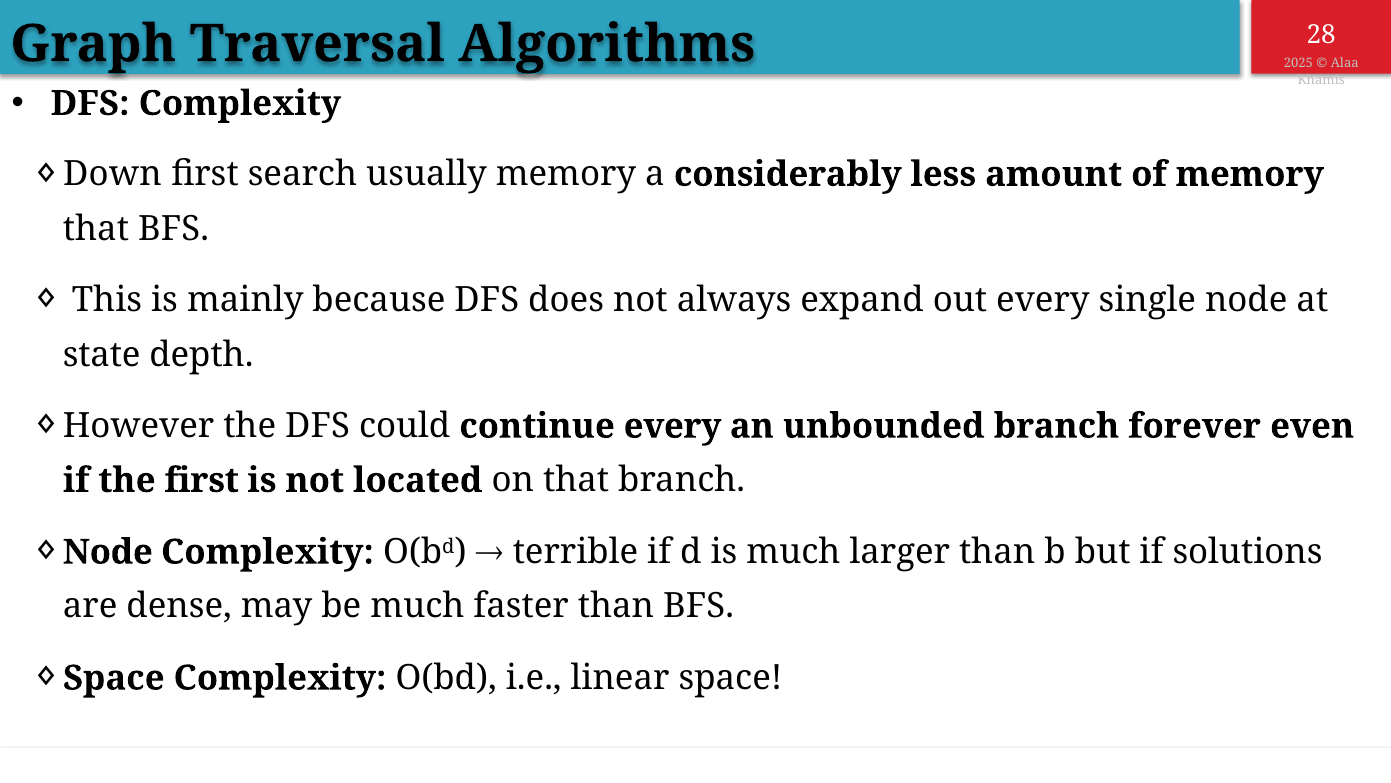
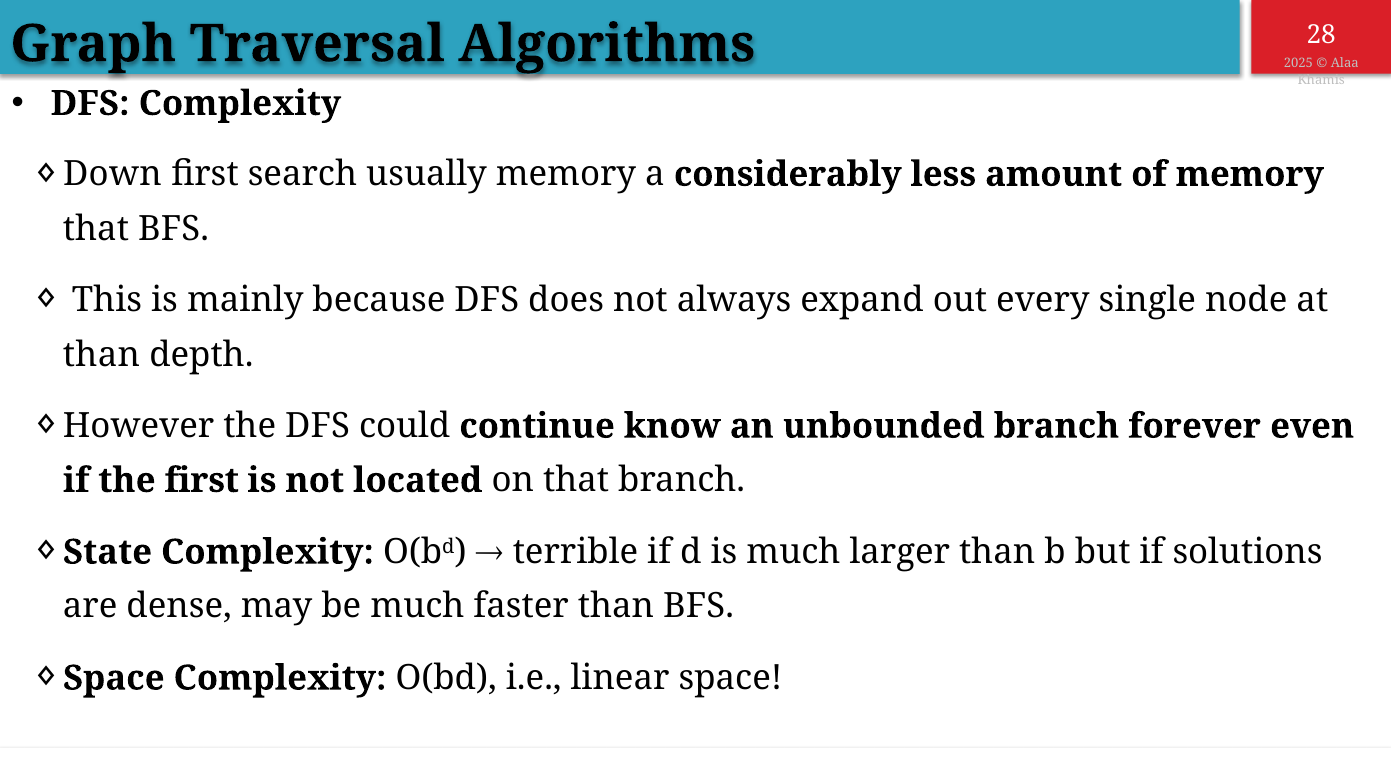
state at (102, 354): state -> than
continue every: every -> know
Node at (108, 552): Node -> State
